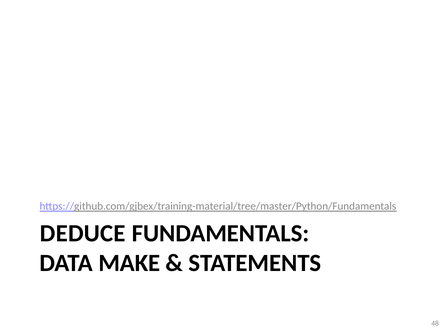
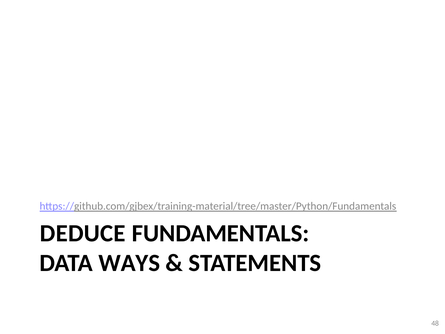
MAKE: MAKE -> WAYS
